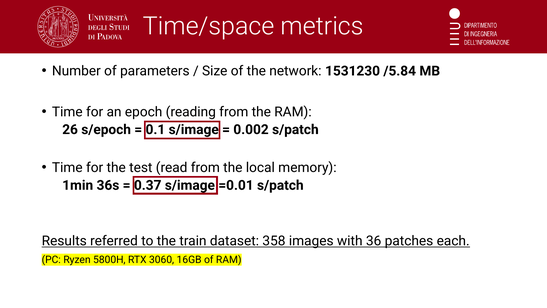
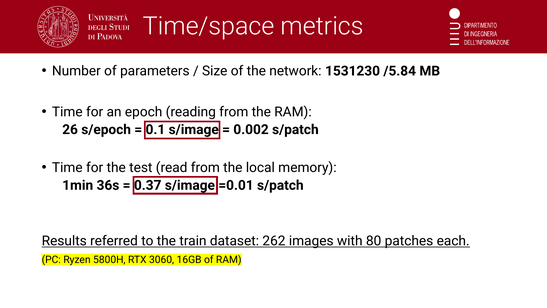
358: 358 -> 262
36: 36 -> 80
